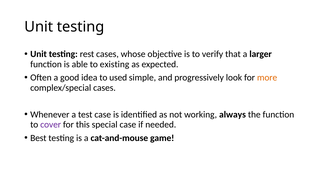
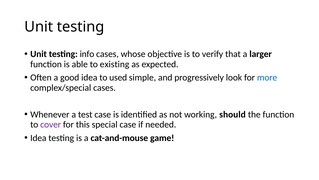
rest: rest -> info
more colour: orange -> blue
always: always -> should
Best at (38, 138): Best -> Idea
